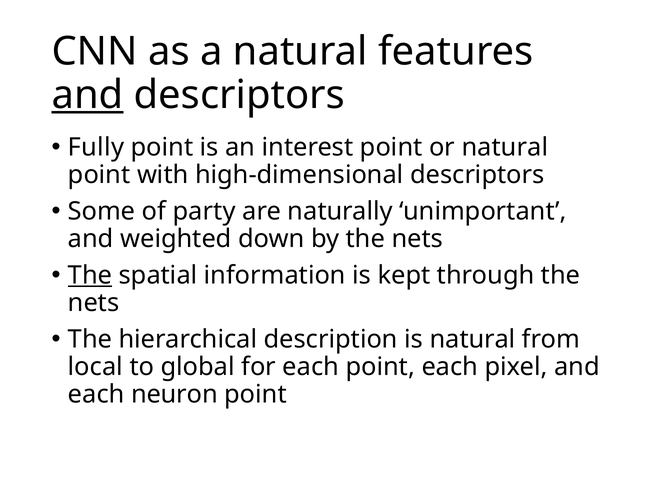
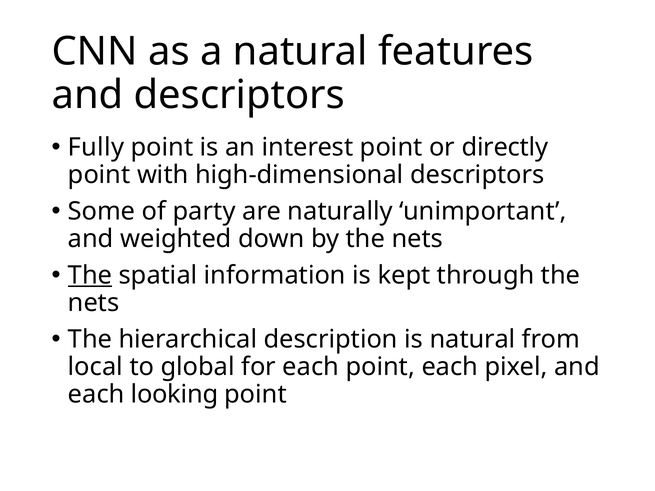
and at (87, 95) underline: present -> none
or natural: natural -> directly
neuron: neuron -> looking
